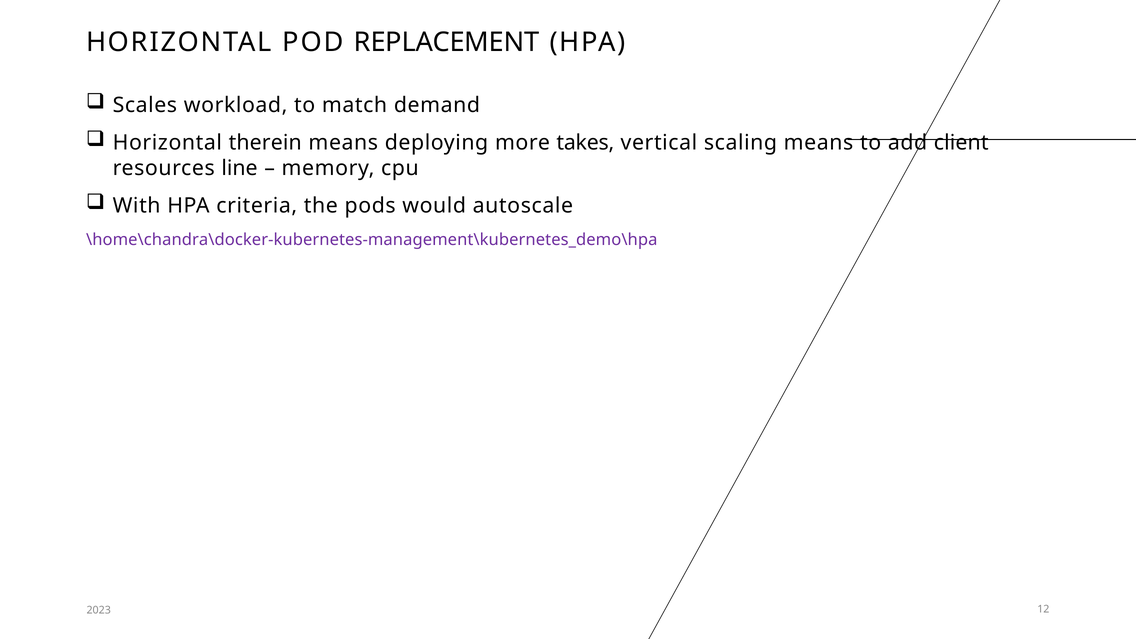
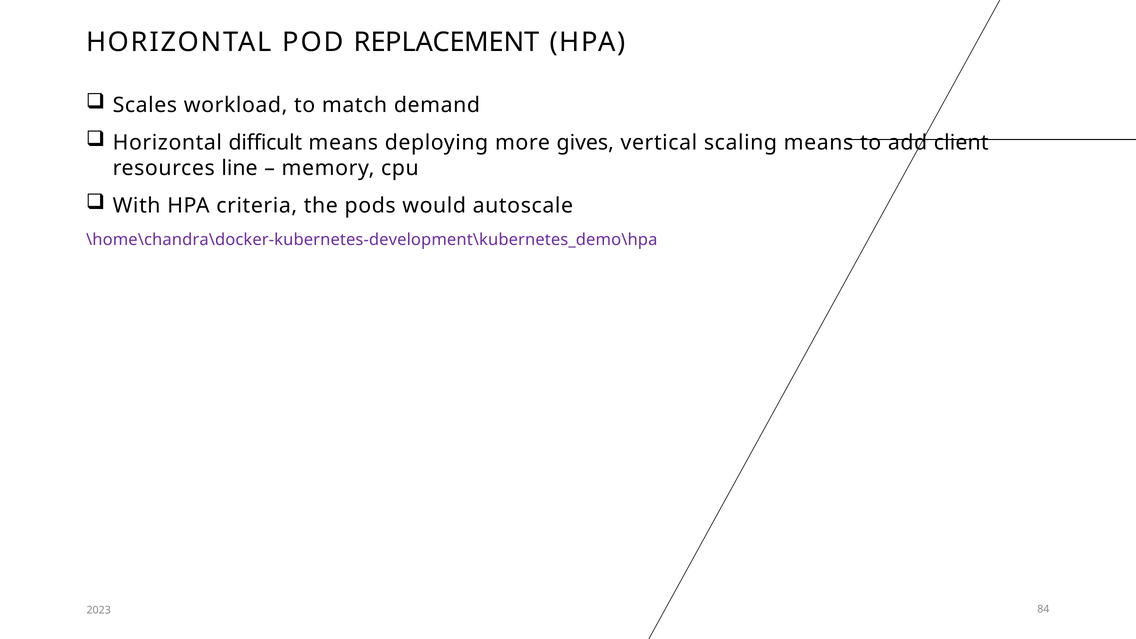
therein: therein -> difficult
takes: takes -> gives
\home\chandra\docker-kubernetes-management\kubernetes_demo\hpa: \home\chandra\docker-kubernetes-management\kubernetes_demo\hpa -> \home\chandra\docker-kubernetes-development\kubernetes_demo\hpa
12: 12 -> 84
